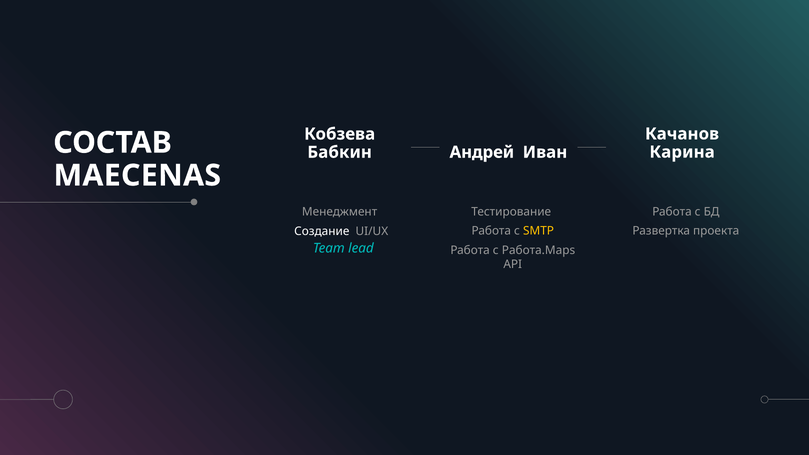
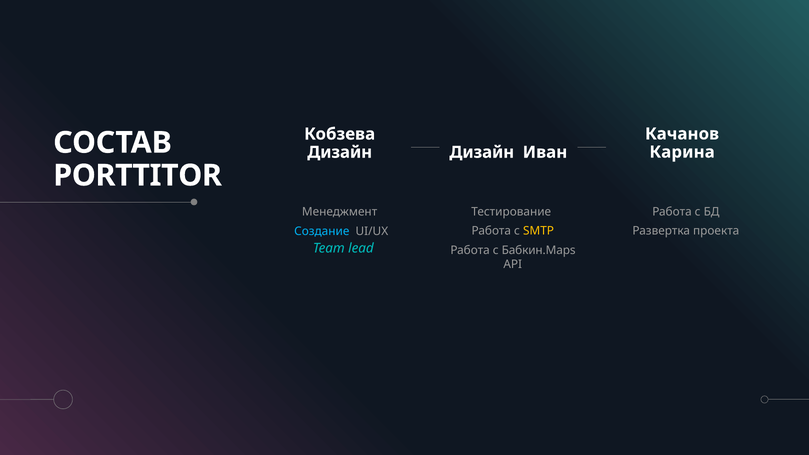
Андрей at (482, 152): Андрей -> Дизайн
Бабкин at (340, 152): Бабкин -> Дизайн
MAECENAS: MAECENAS -> PORTTITOR
Создание colour: white -> light blue
Работа.Maps: Работа.Maps -> Бабкин.Maps
